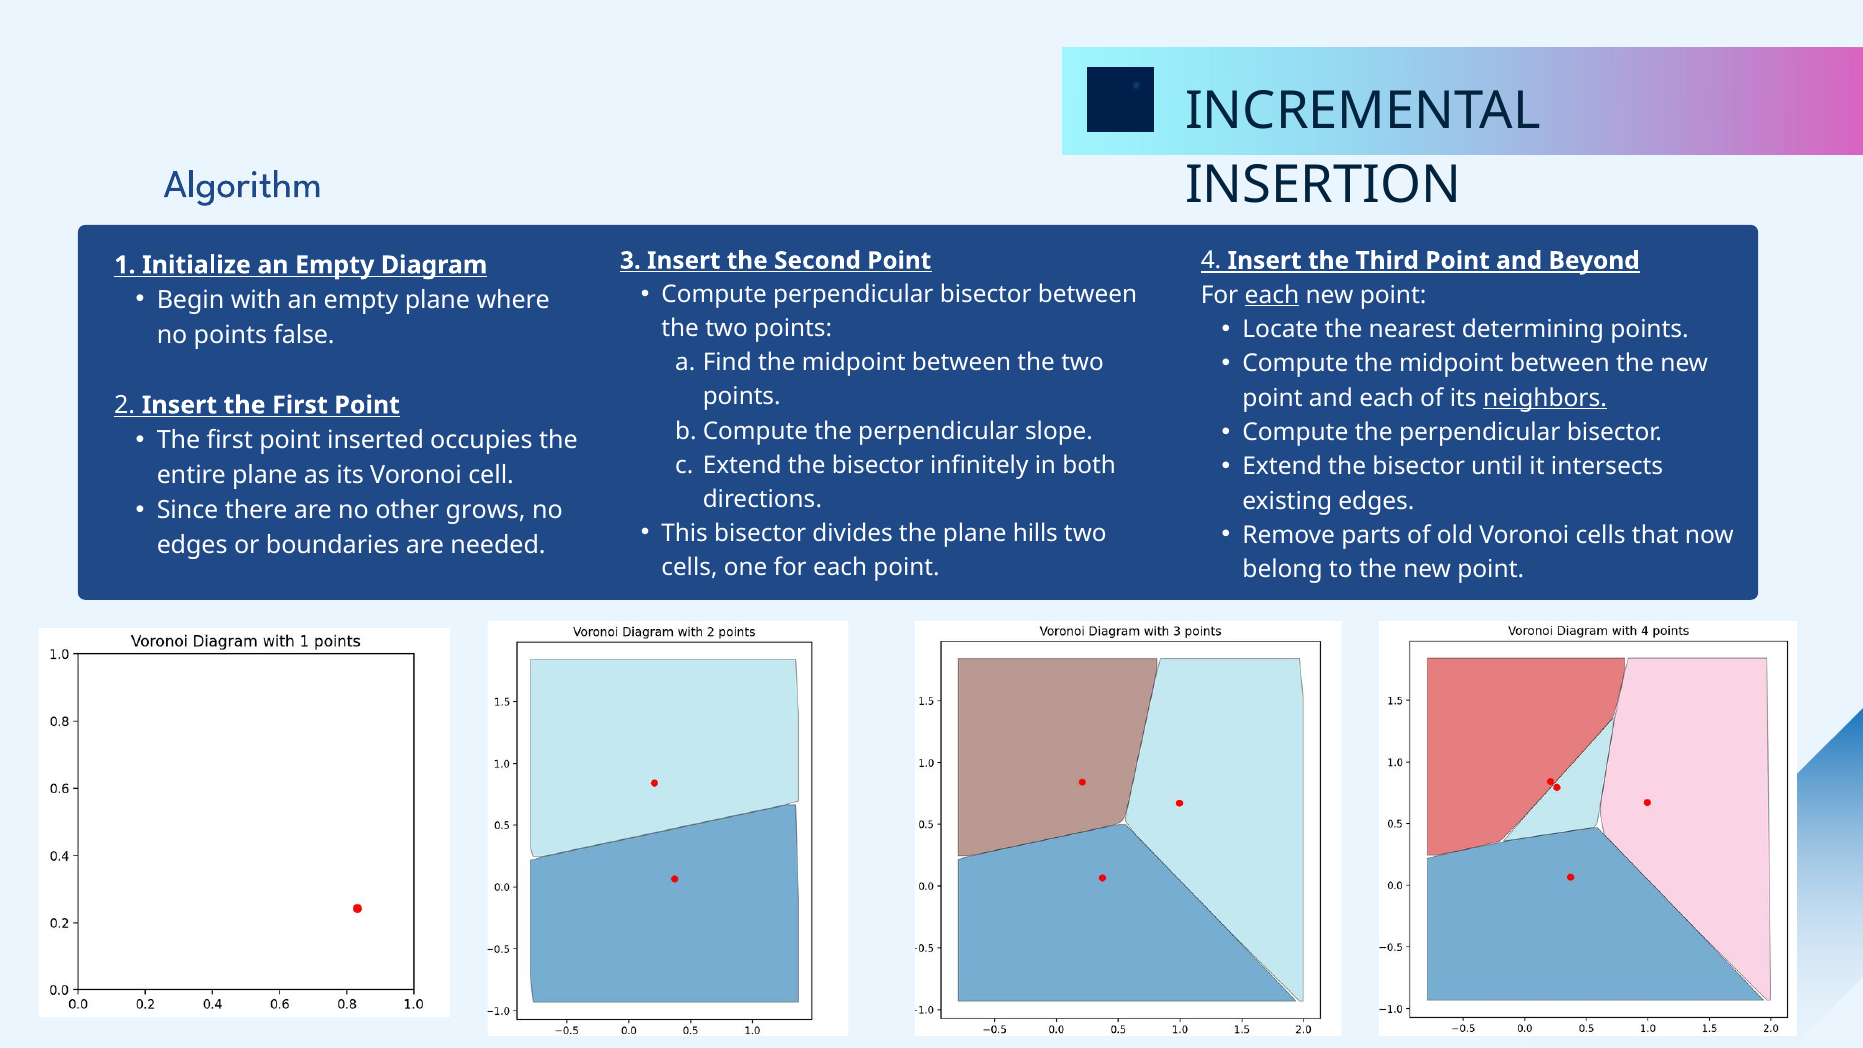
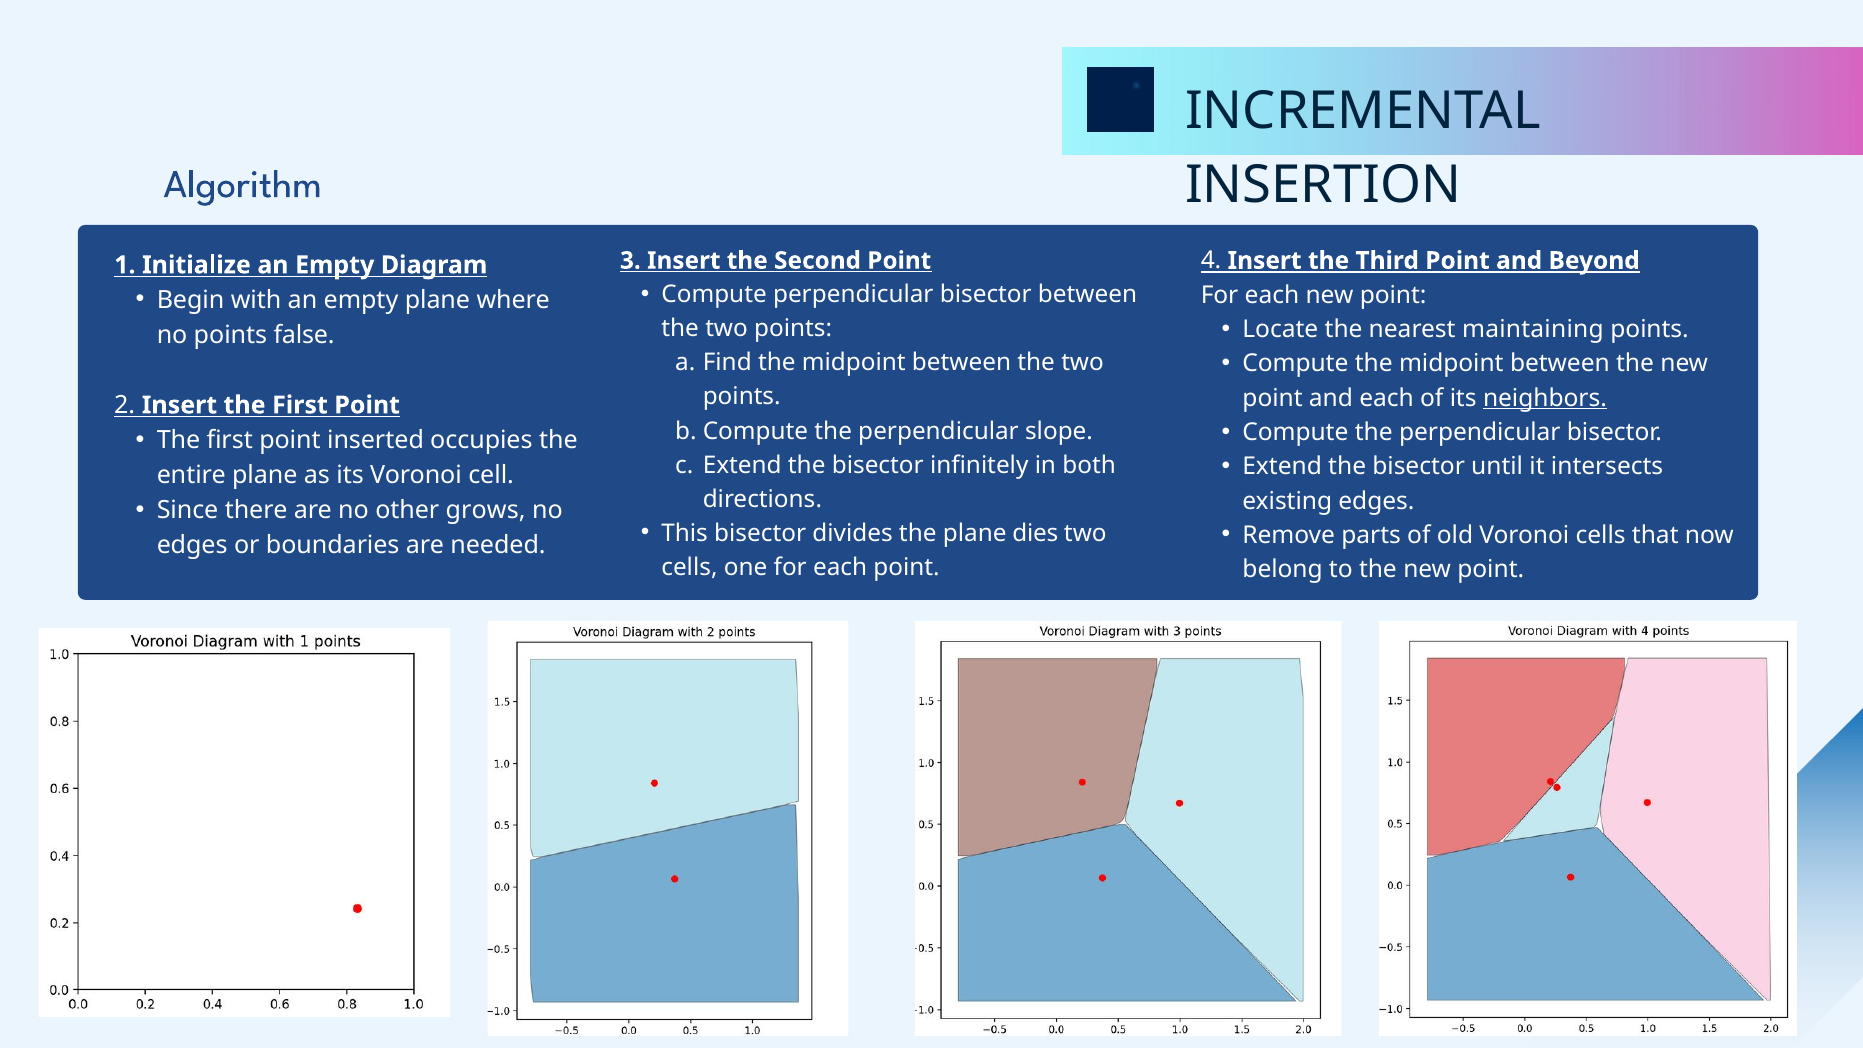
each at (1272, 295) underline: present -> none
determining: determining -> maintaining
hills: hills -> dies
